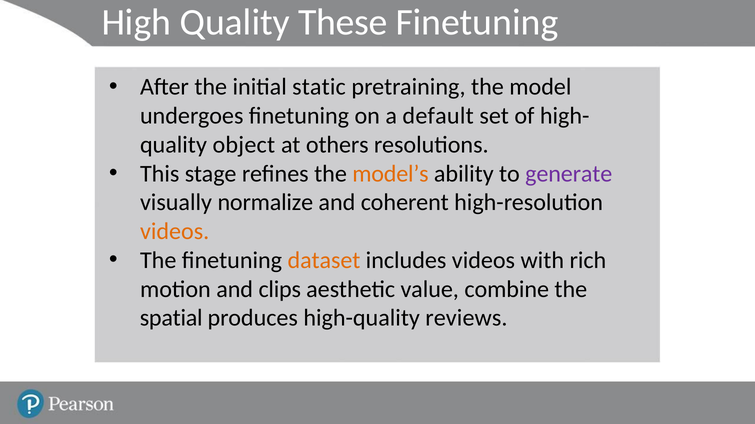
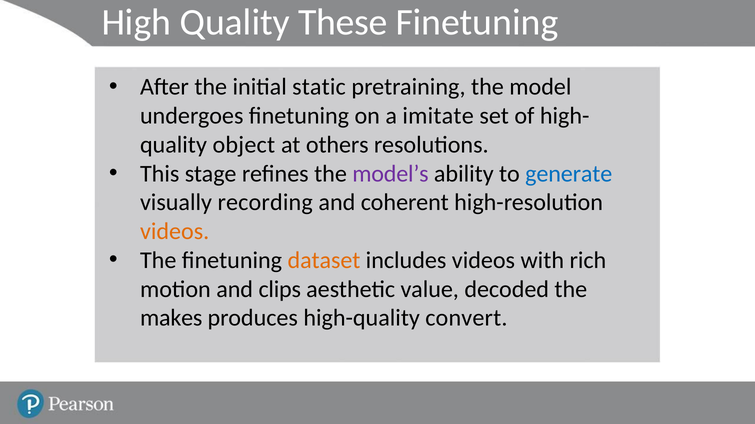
default: default -> imitate
model’s colour: orange -> purple
generate colour: purple -> blue
normalize: normalize -> recording
combine: combine -> decoded
spatial: spatial -> makes
reviews: reviews -> convert
